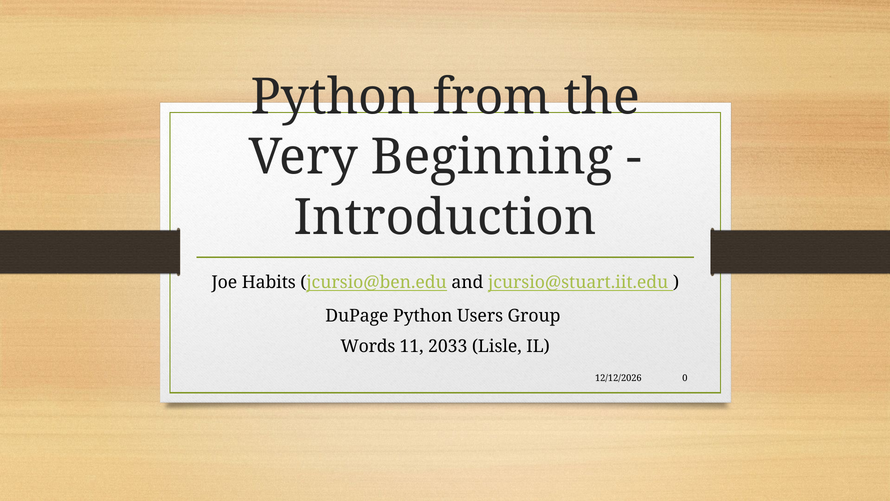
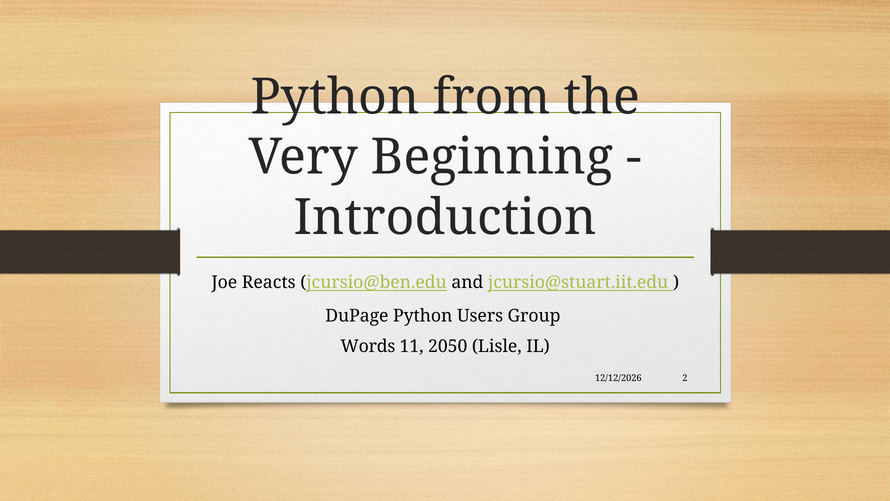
Habits: Habits -> Reacts
2033: 2033 -> 2050
0: 0 -> 2
